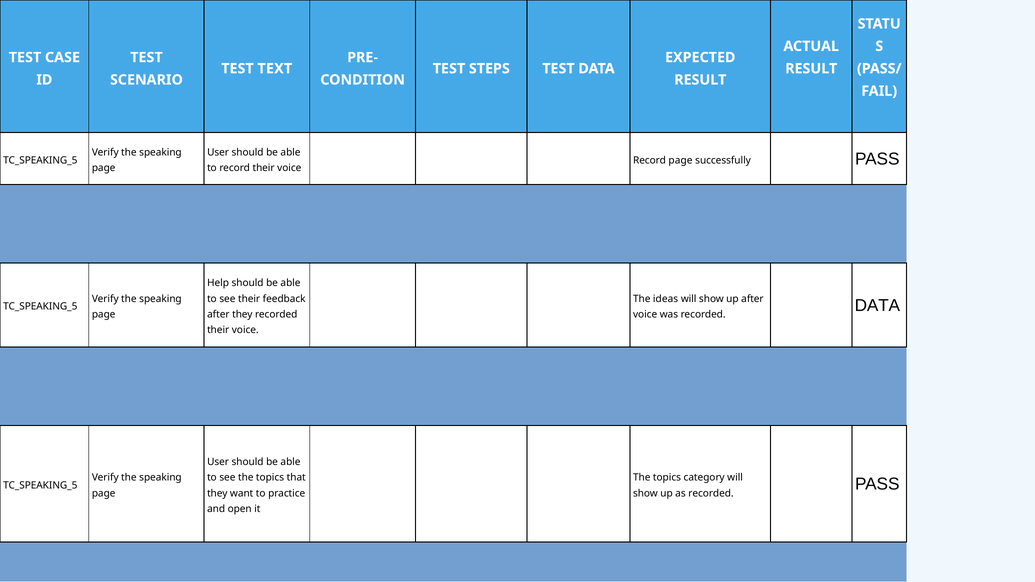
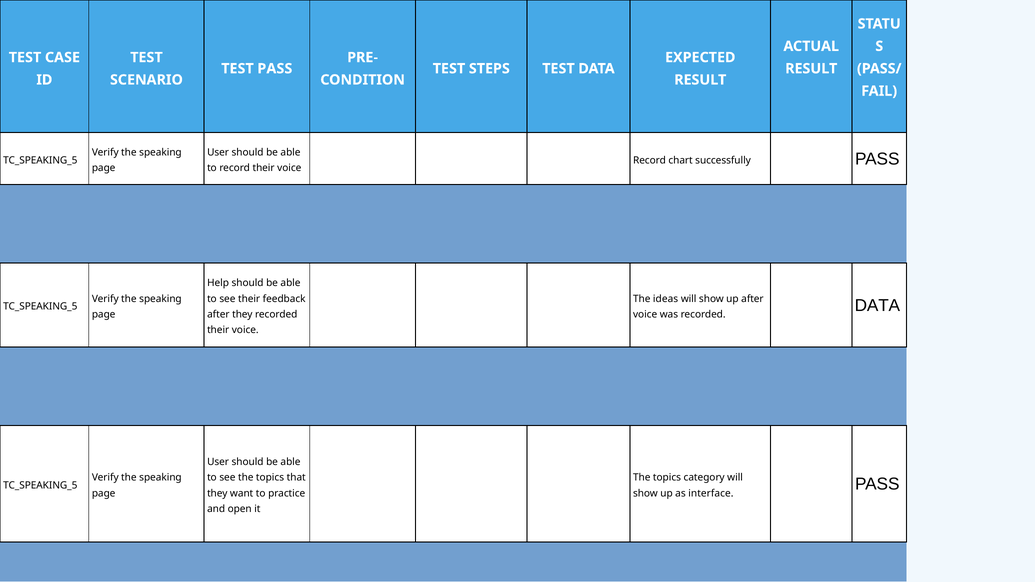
TEST TEXT: TEXT -> PASS
Record page: page -> chart
as recorded: recorded -> interface
